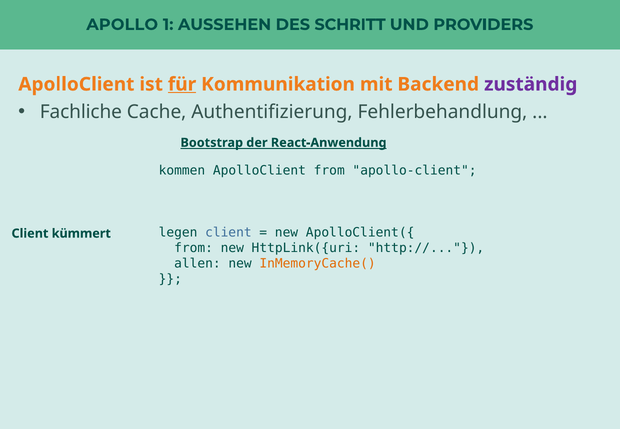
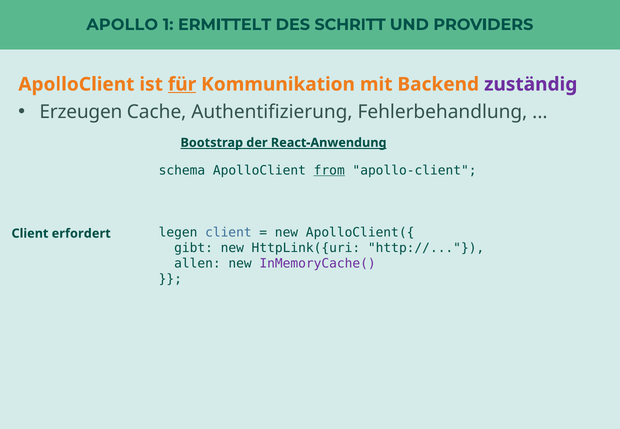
AUSSEHEN: AUSSEHEN -> ERMITTELT
Fachliche: Fachliche -> Erzeugen
kommen: kommen -> schema
from at (329, 170) underline: none -> present
kümmert: kümmert -> erfordert
from at (194, 248): from -> gibt
InMemoryCache( colour: orange -> purple
